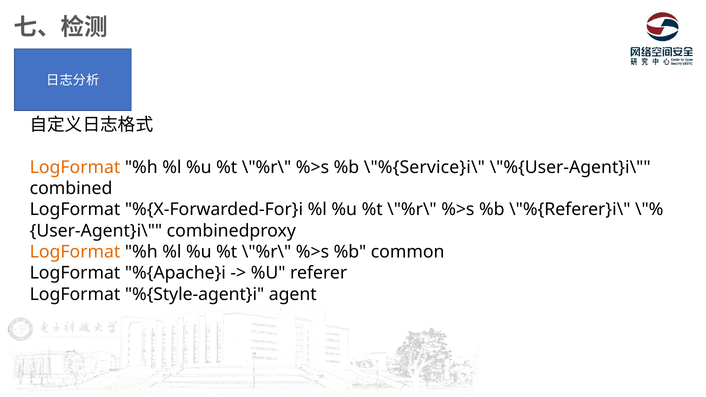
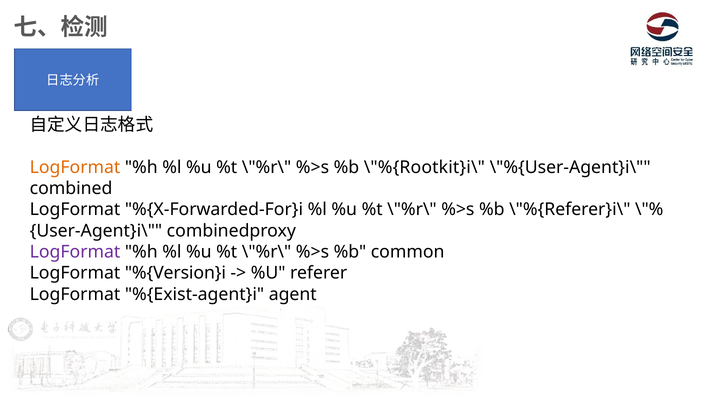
\"%{Service}i\: \"%{Service}i\ -> \"%{Rootkit}i\
LogFormat at (75, 252) colour: orange -> purple
%{Apache}i: %{Apache}i -> %{Version}i
%{Style-agent}i: %{Style-agent}i -> %{Exist-agent}i
